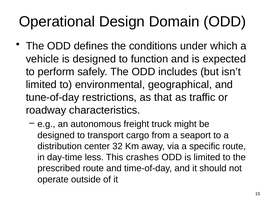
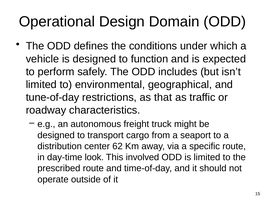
32: 32 -> 62
less: less -> look
crashes: crashes -> involved
